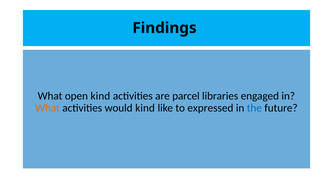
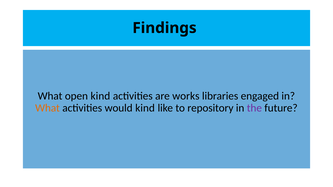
parcel: parcel -> works
expressed: expressed -> repository
the colour: blue -> purple
